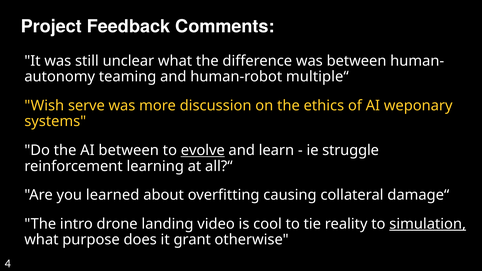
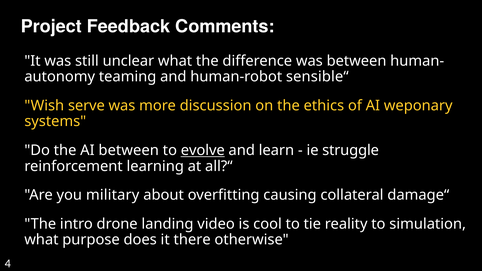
multiple“: multiple“ -> sensible“
learned: learned -> military
simulation underline: present -> none
grant: grant -> there
